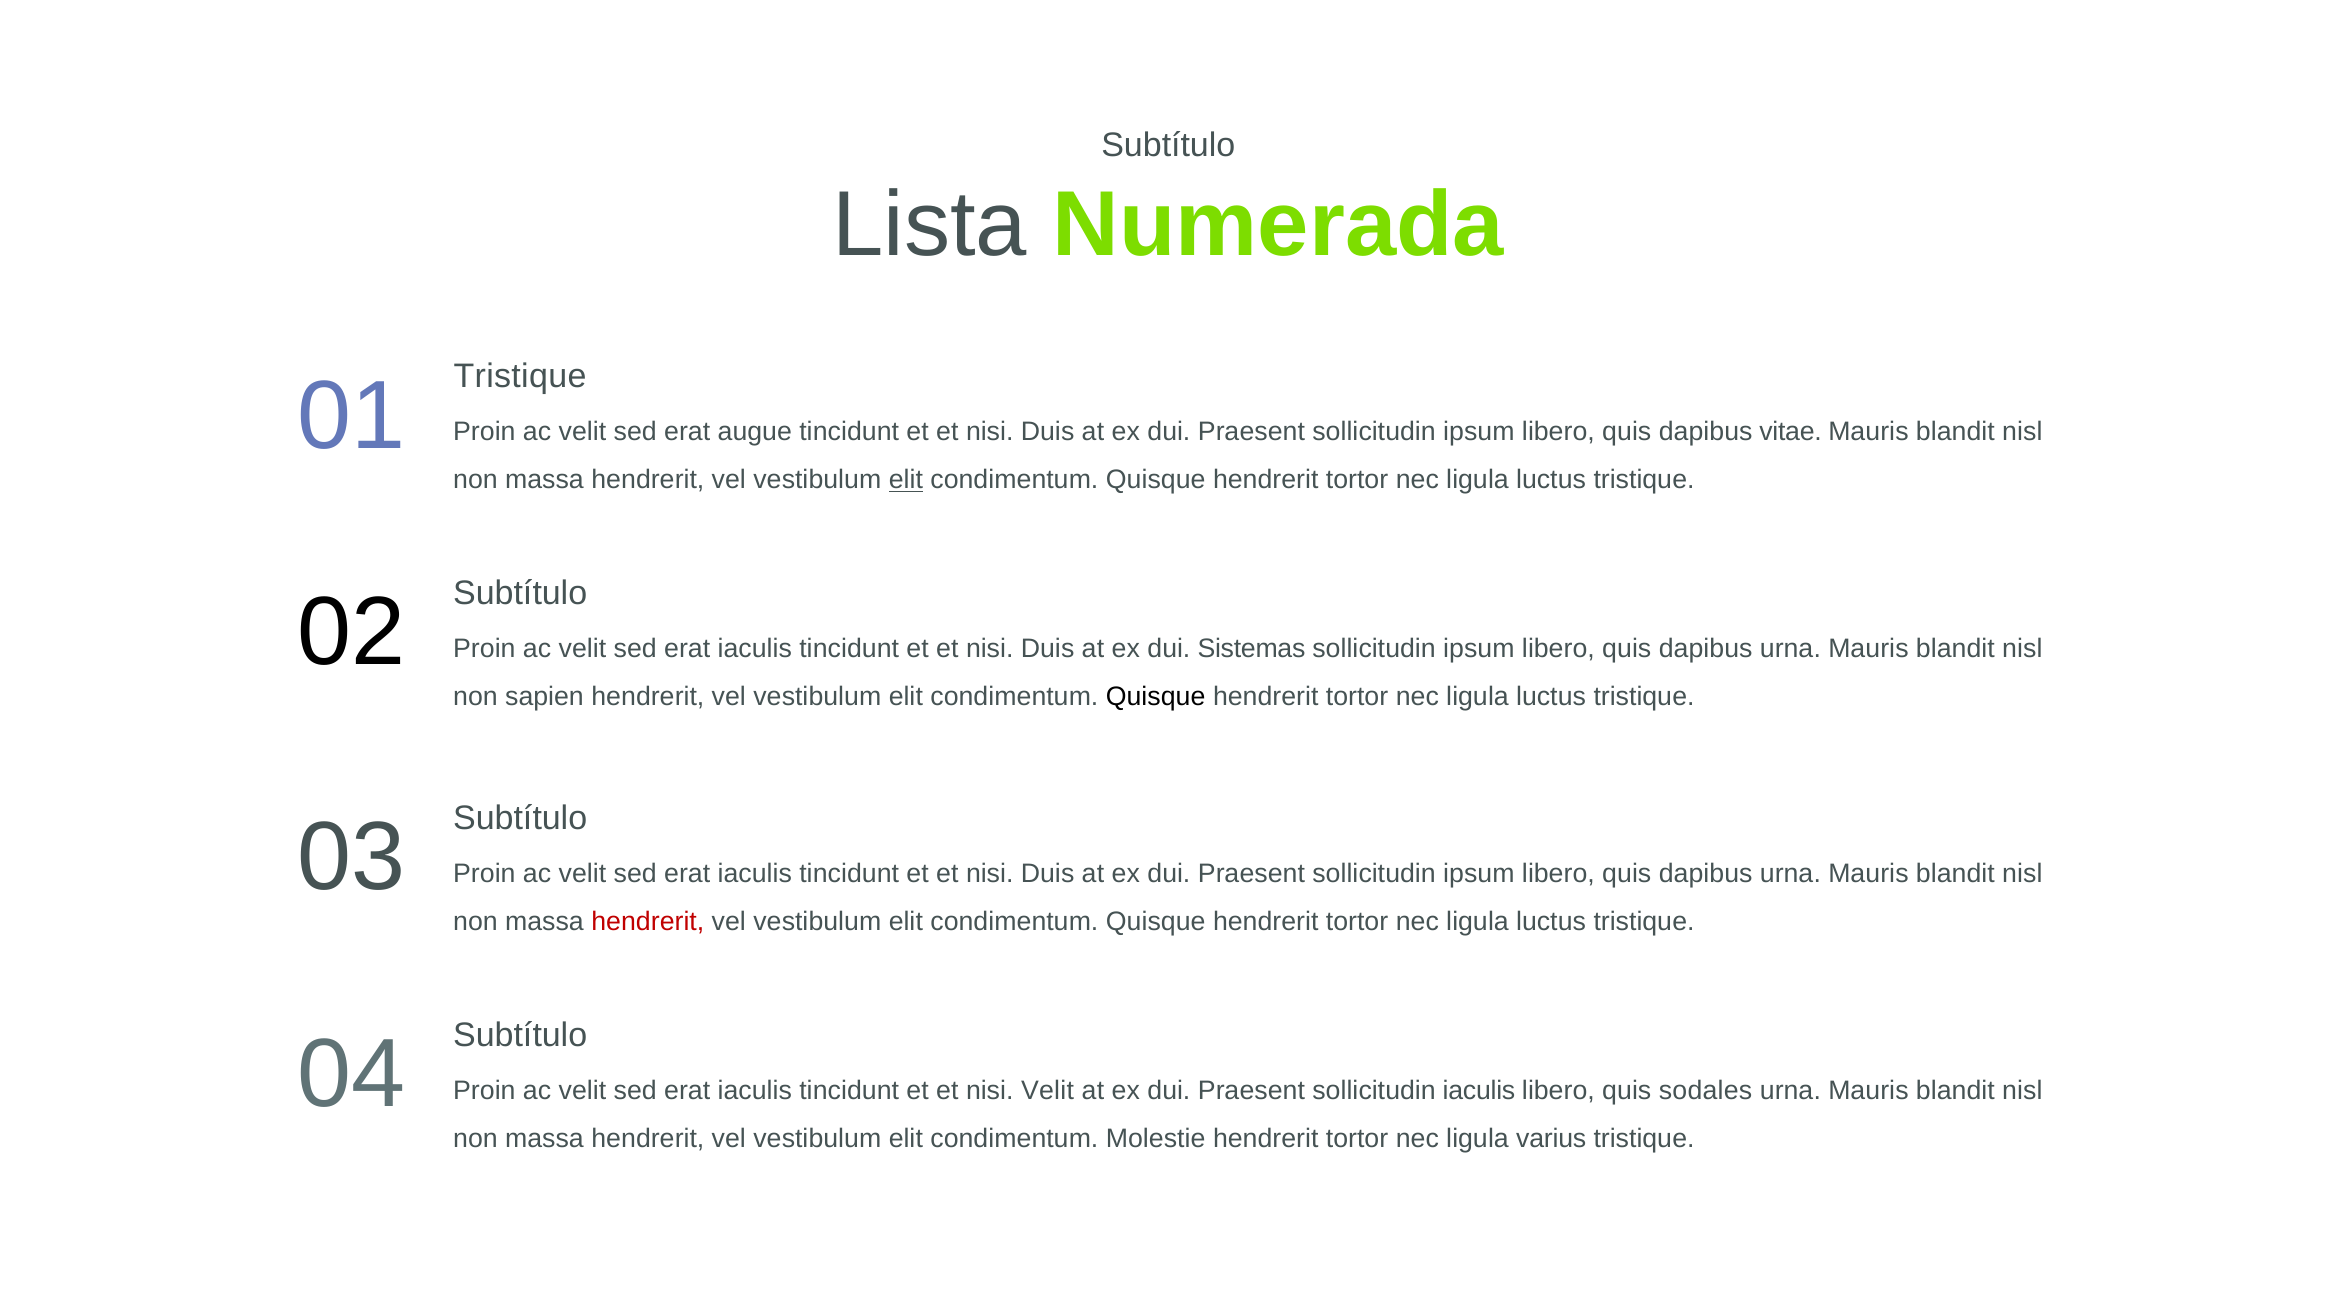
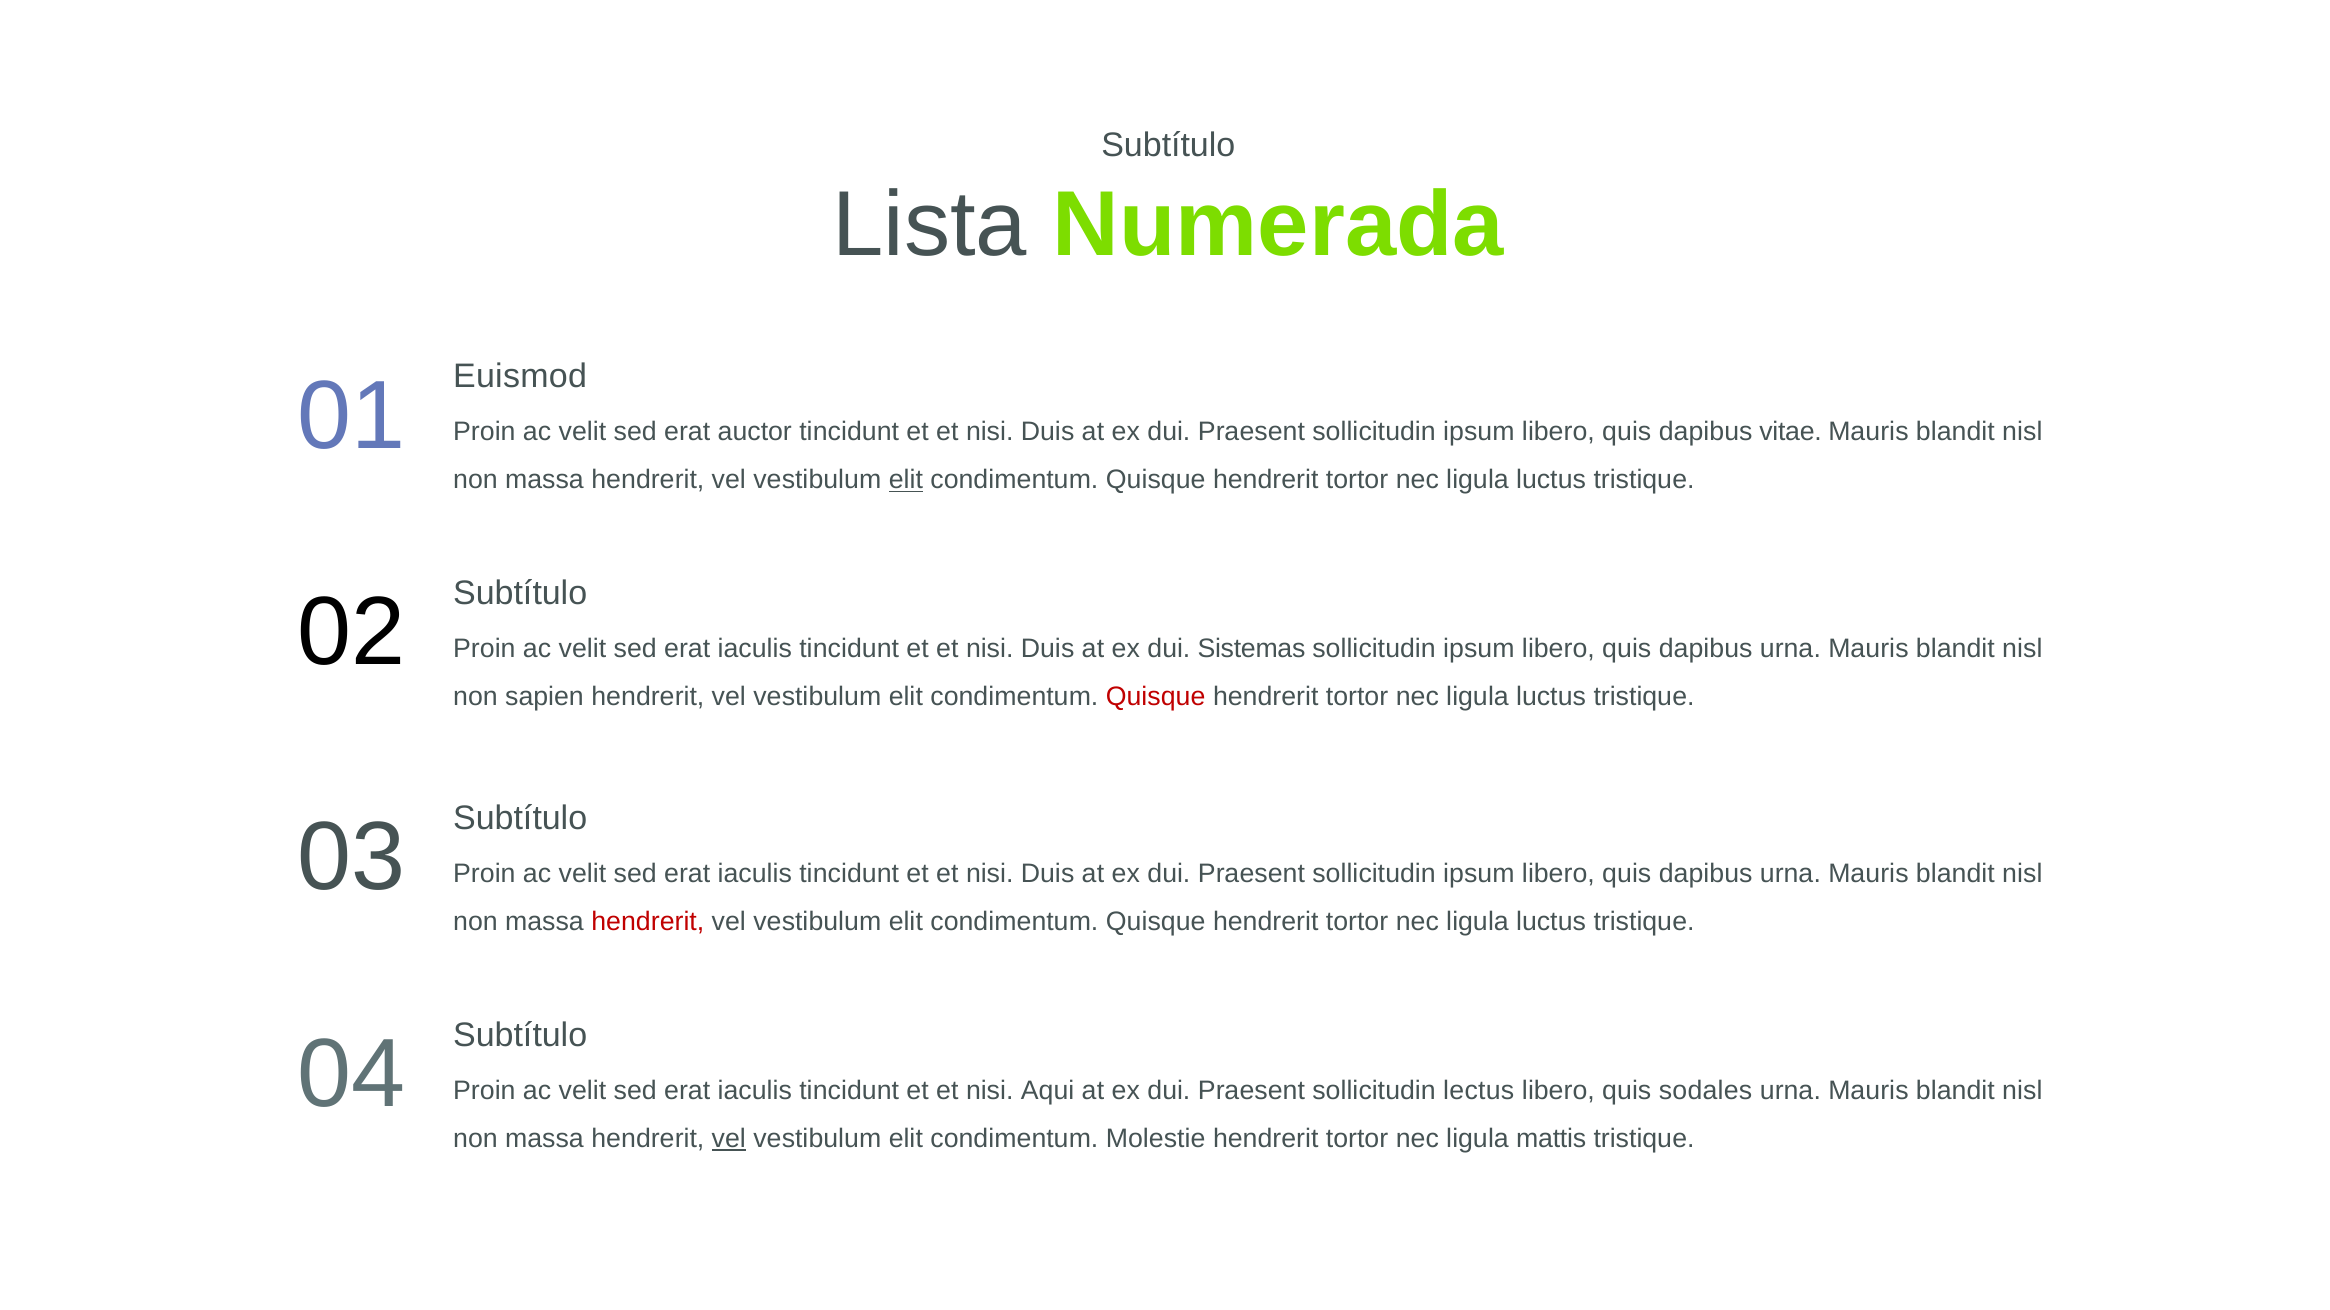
Tristique at (520, 377): Tristique -> Euismod
augue: augue -> auctor
Quisque at (1156, 697) colour: black -> red
nisi Velit: Velit -> Aqui
sollicitudin iaculis: iaculis -> lectus
vel at (729, 1139) underline: none -> present
varius: varius -> mattis
